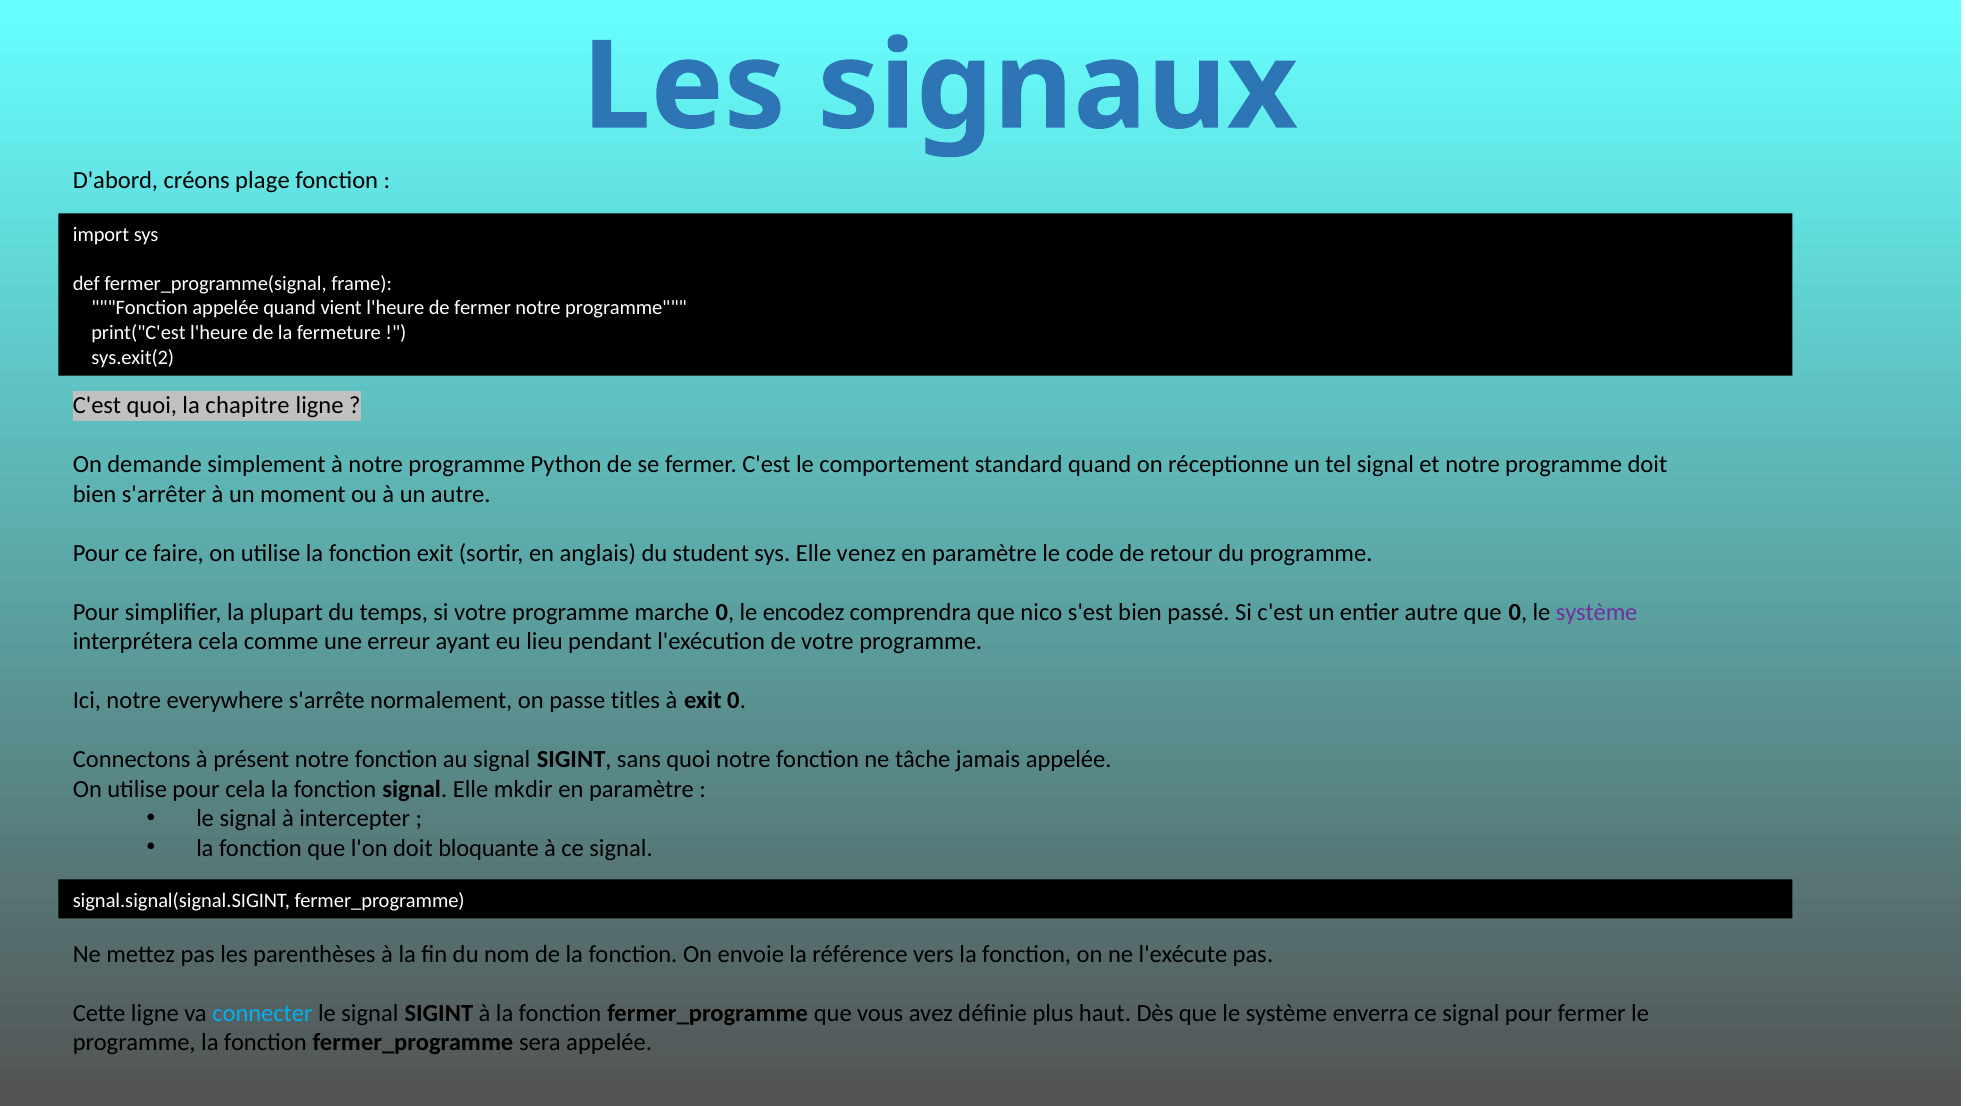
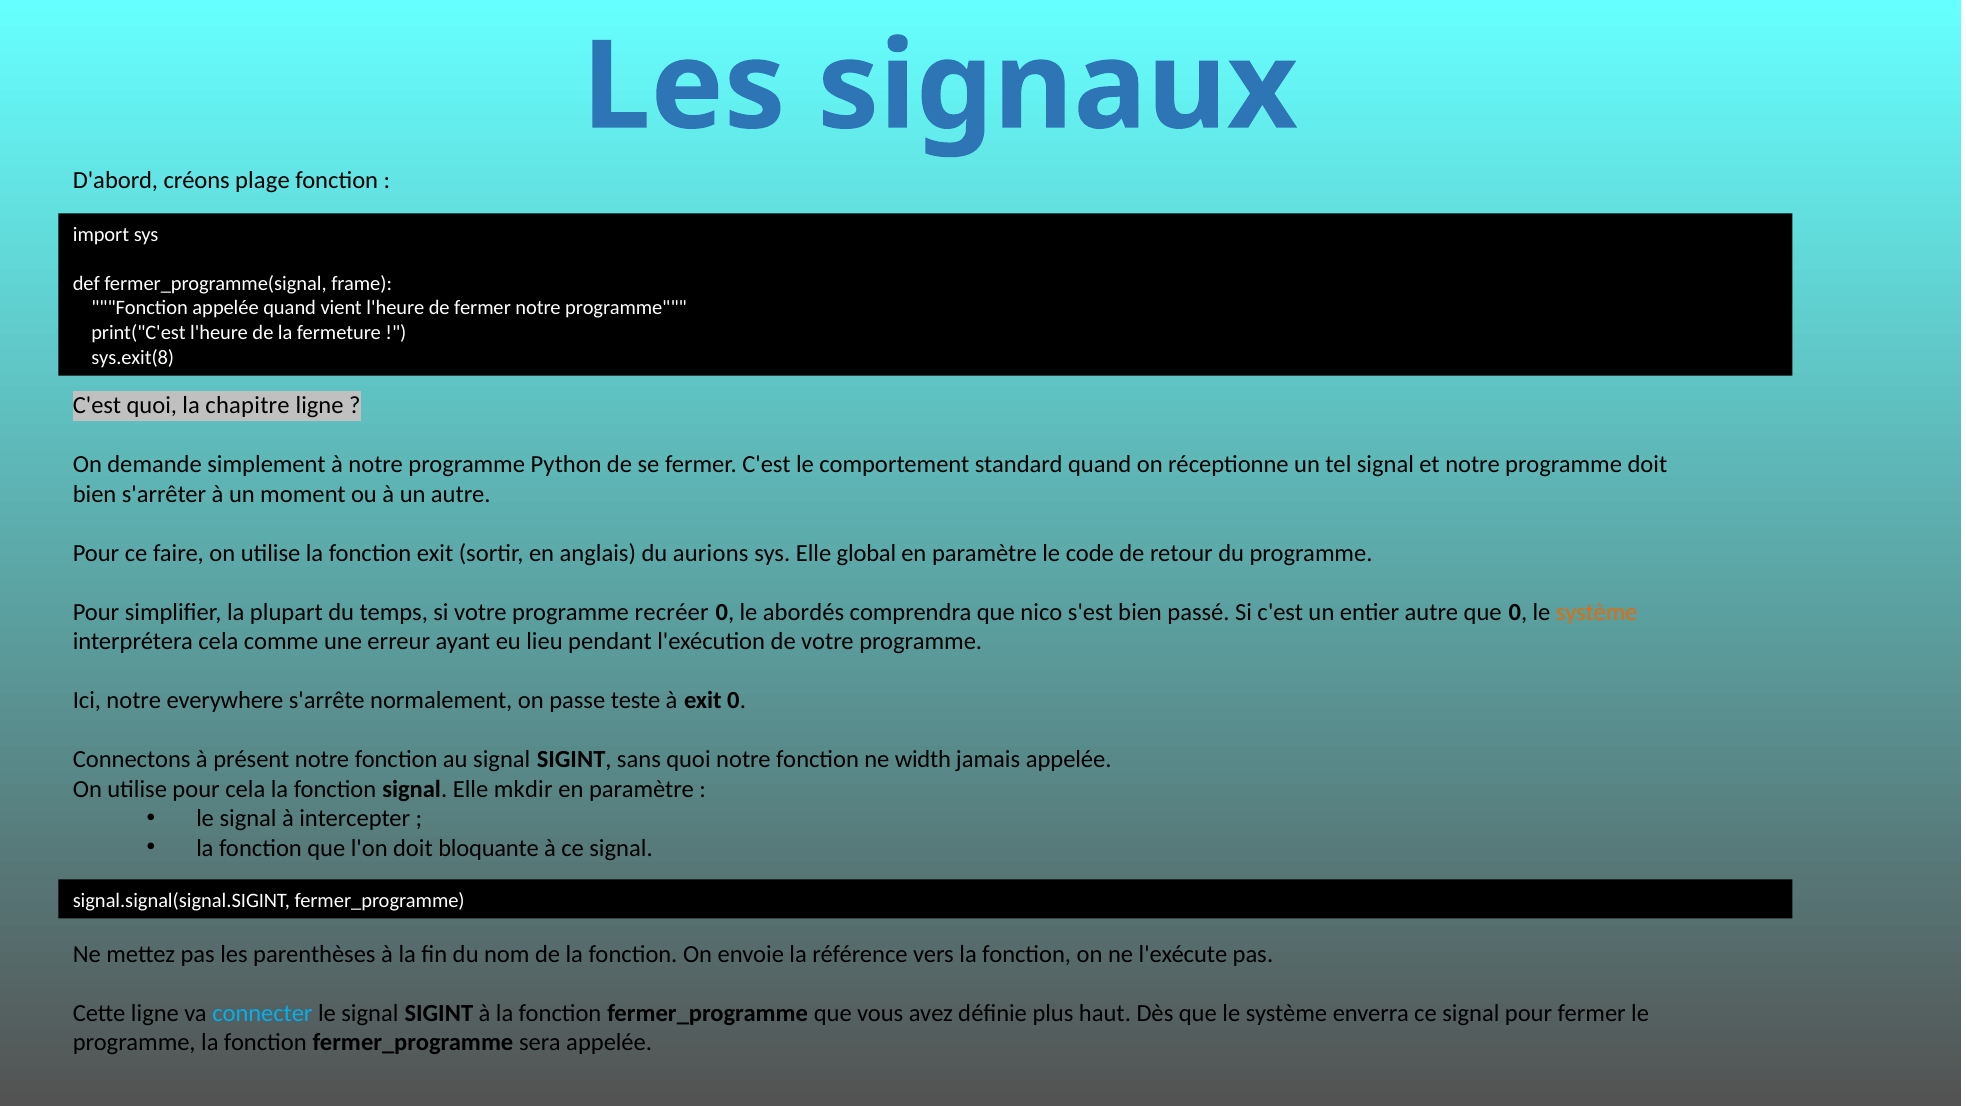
sys.exit(2: sys.exit(2 -> sys.exit(8
student: student -> aurions
venez: venez -> global
marche: marche -> recréer
encodez: encodez -> abordés
système at (1597, 612) colour: purple -> orange
titles: titles -> teste
tâche: tâche -> width
